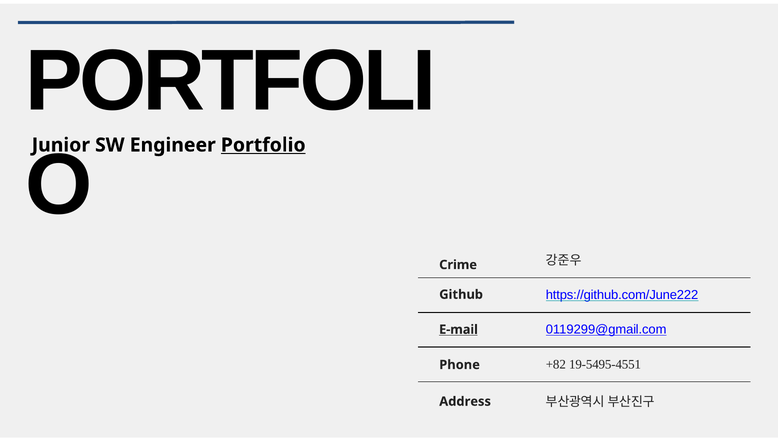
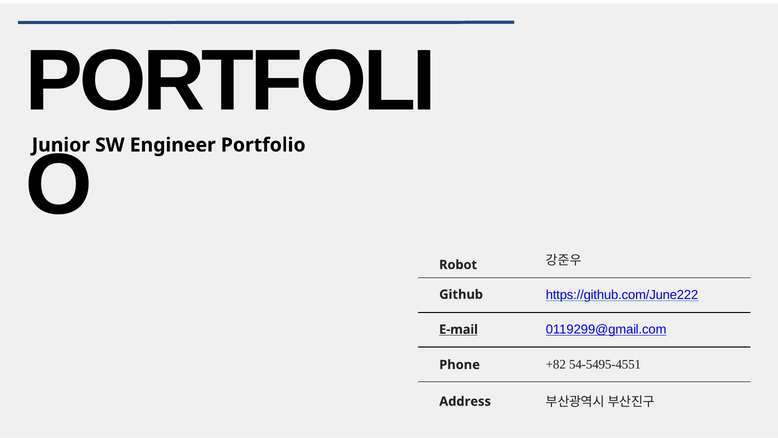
Portfolio underline: present -> none
Crime: Crime -> Robot
19-5495-4551: 19-5495-4551 -> 54-5495-4551
